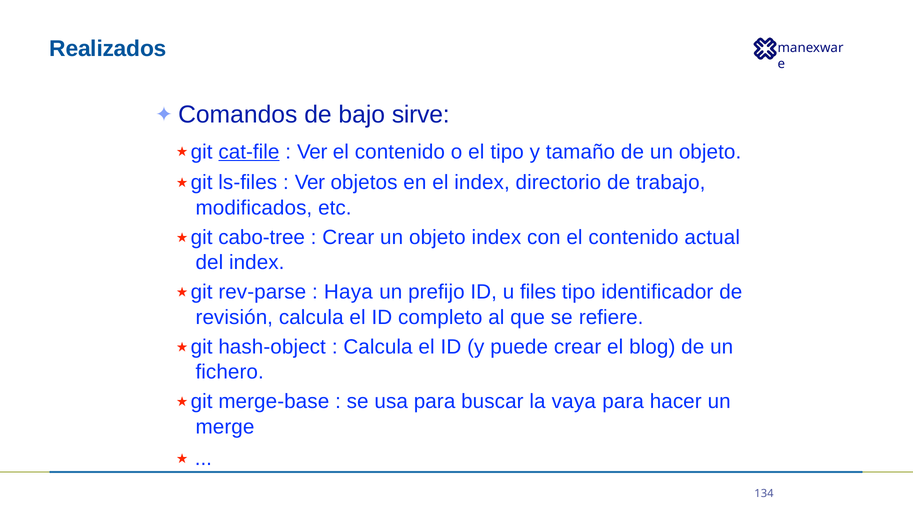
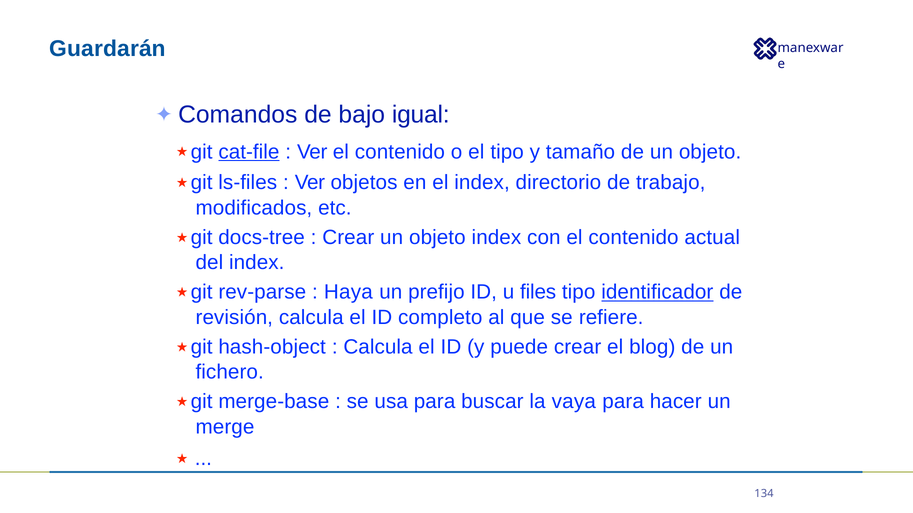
Realizados: Realizados -> Guardarán
sirve: sirve -> igual
cabo-tree: cabo-tree -> docs-tree
identificador underline: none -> present
